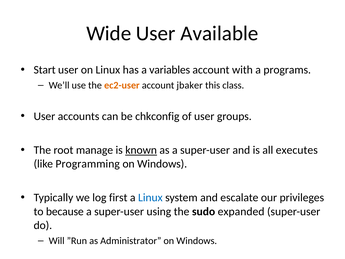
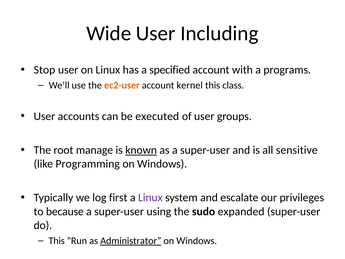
Available: Available -> Including
Start: Start -> Stop
variables: variables -> specified
jbaker: jbaker -> kernel
chkconfig: chkconfig -> executed
executes: executes -> sensitive
Linux at (150, 197) colour: blue -> purple
Will at (57, 241): Will -> This
Administrator underline: none -> present
